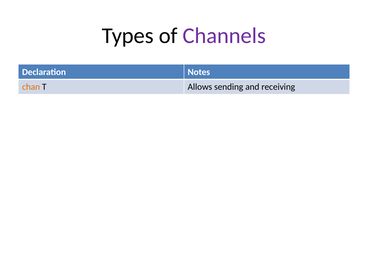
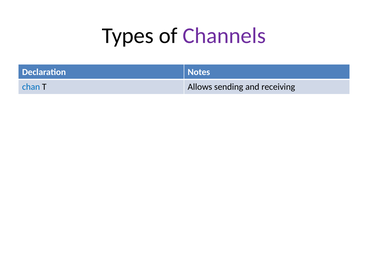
chan colour: orange -> blue
